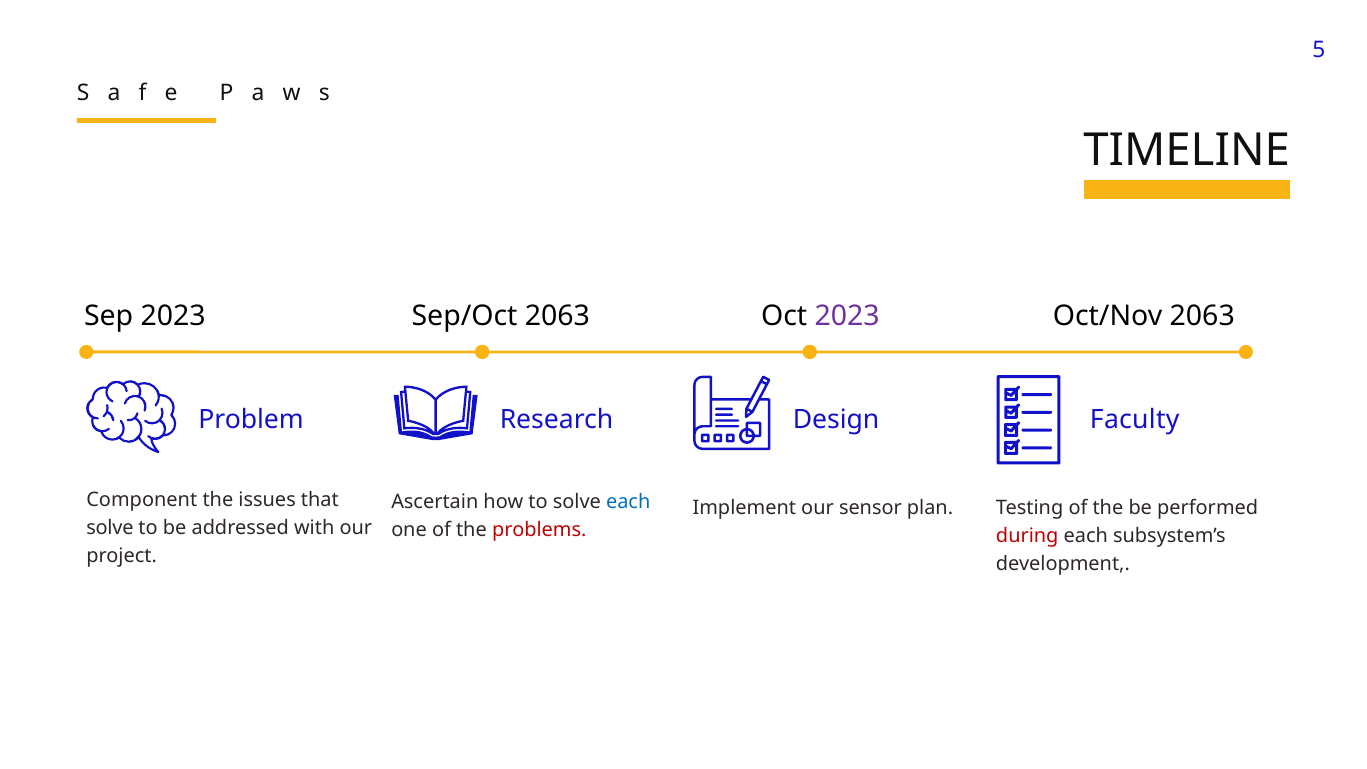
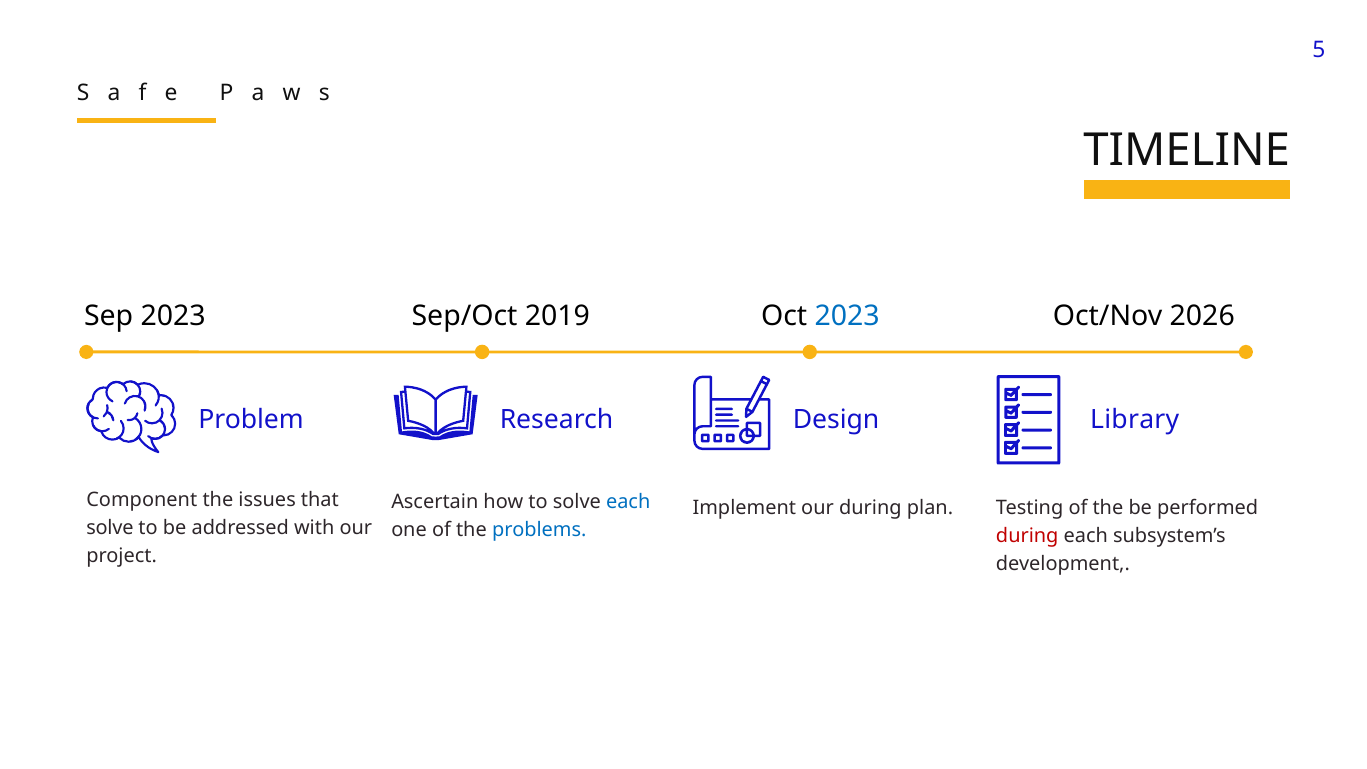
Sep/Oct 2063: 2063 -> 2019
2023 at (847, 316) colour: purple -> blue
Oct/Nov 2063: 2063 -> 2026
Faculty: Faculty -> Library
our sensor: sensor -> during
problems colour: red -> blue
